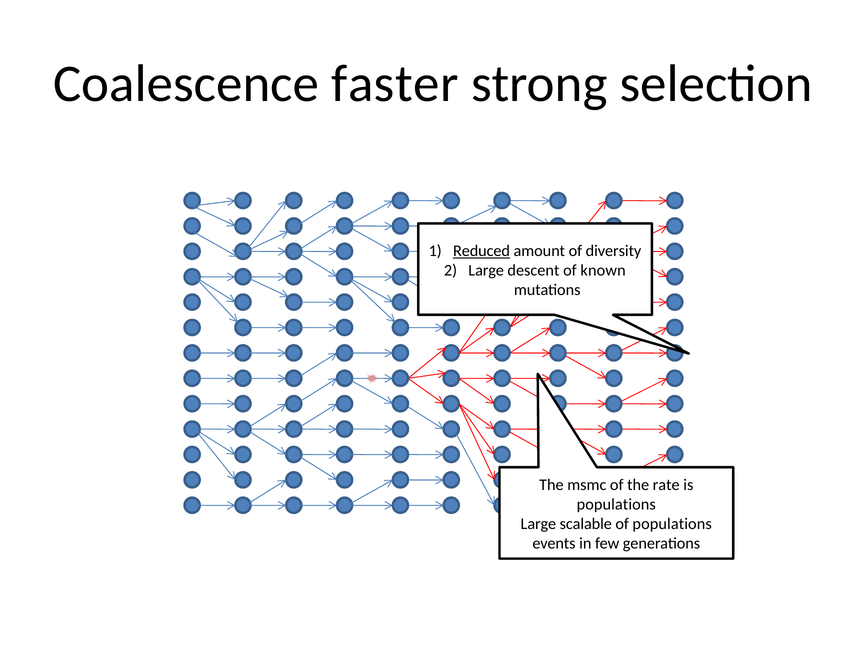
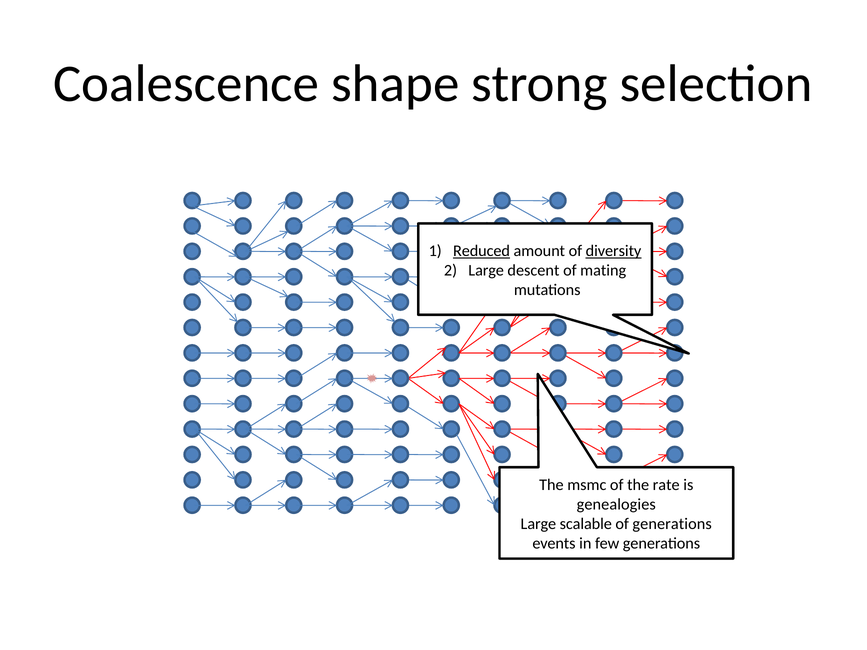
faster: faster -> shape
diversity underline: none -> present
known: known -> mating
populations at (616, 504): populations -> genealogies
of populations: populations -> generations
